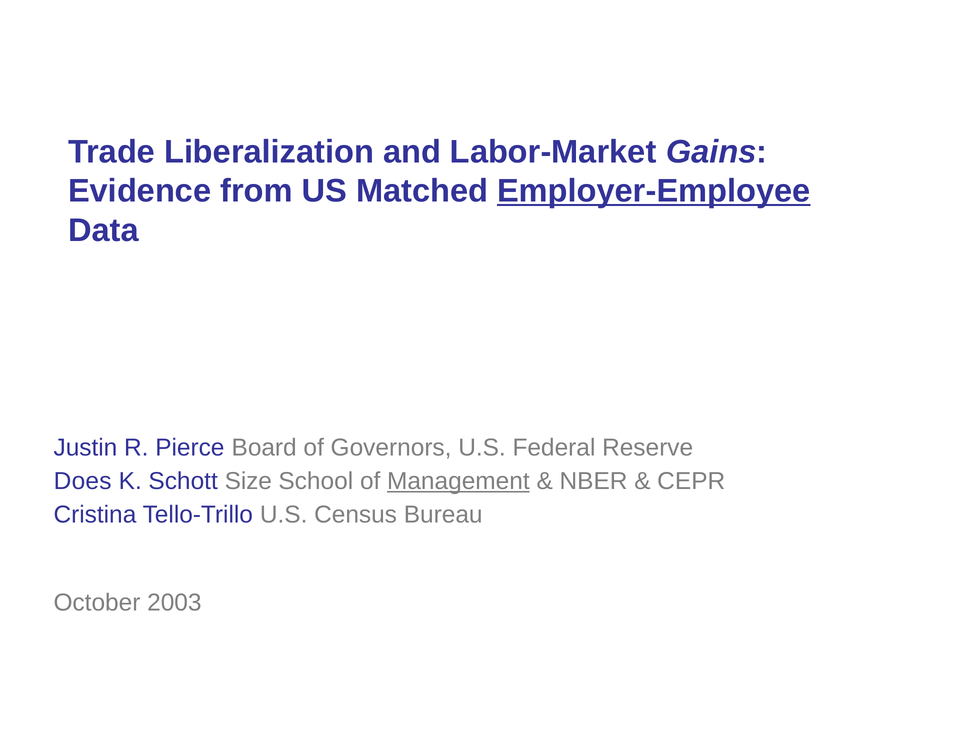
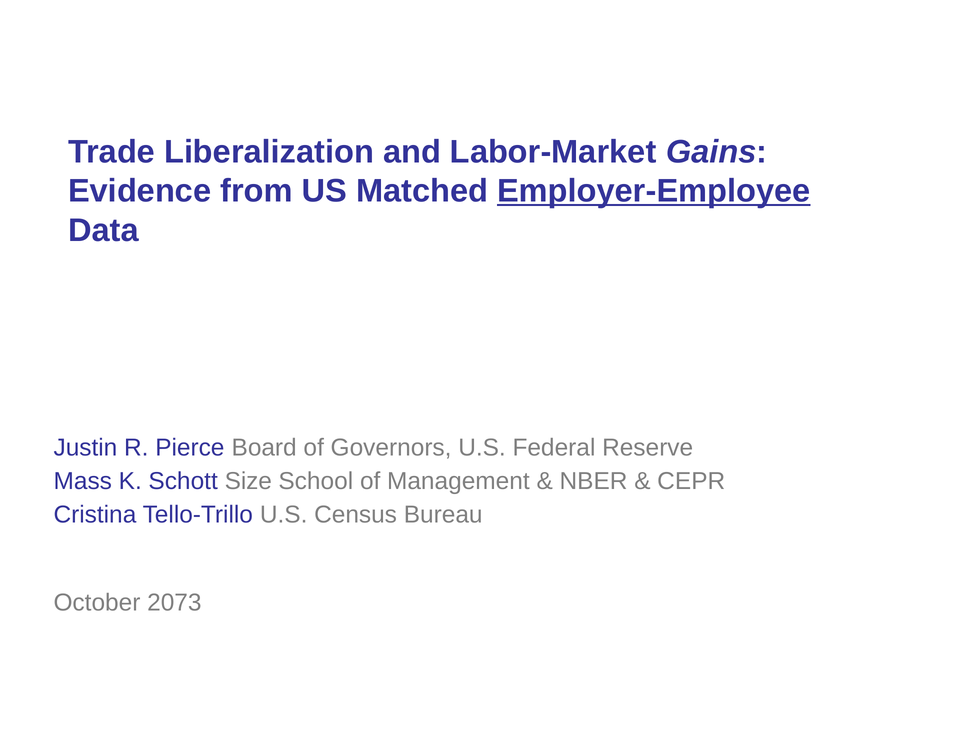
Does: Does -> Mass
Management underline: present -> none
2003: 2003 -> 2073
